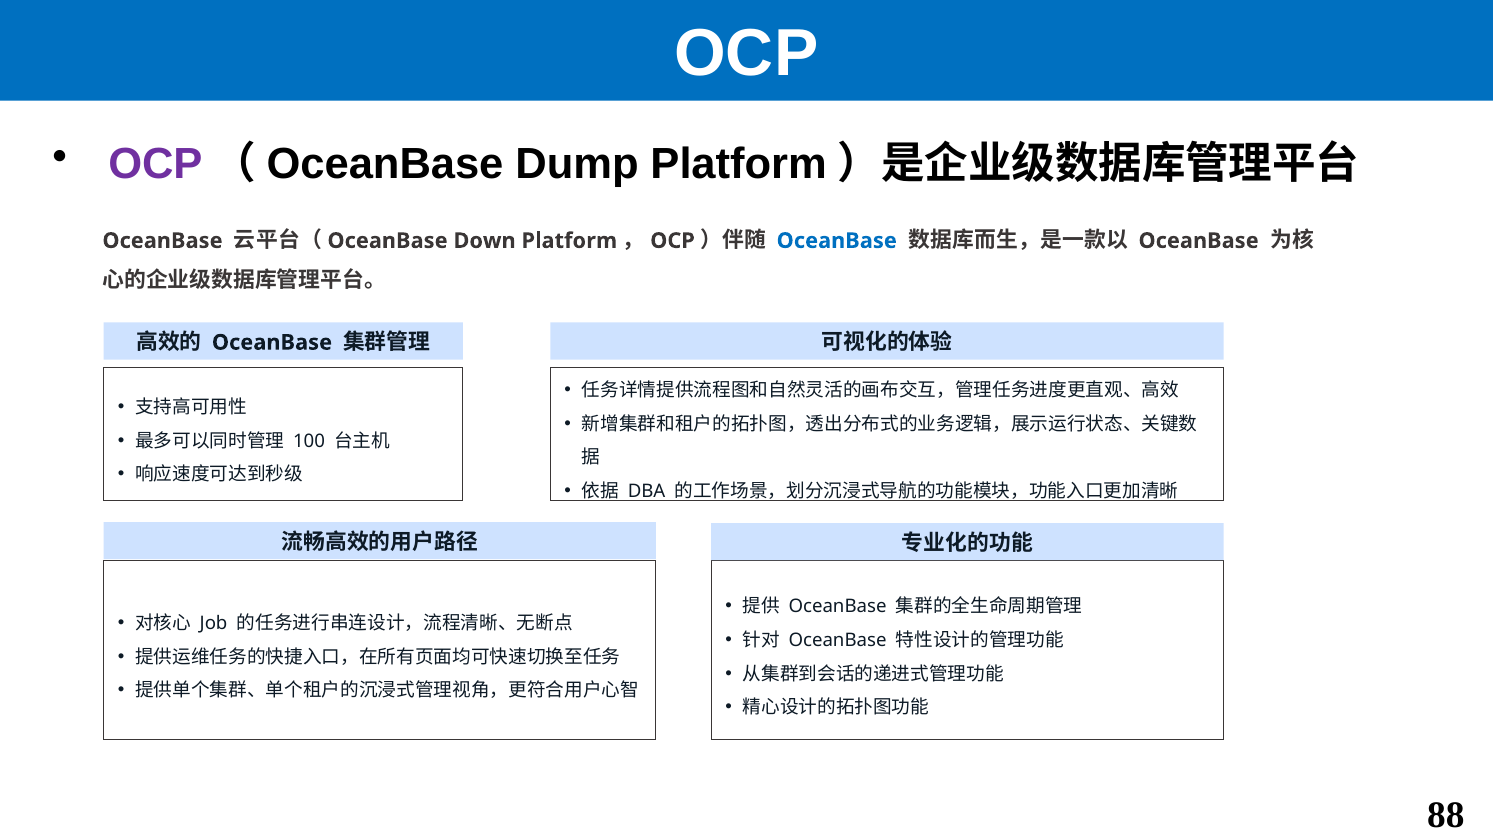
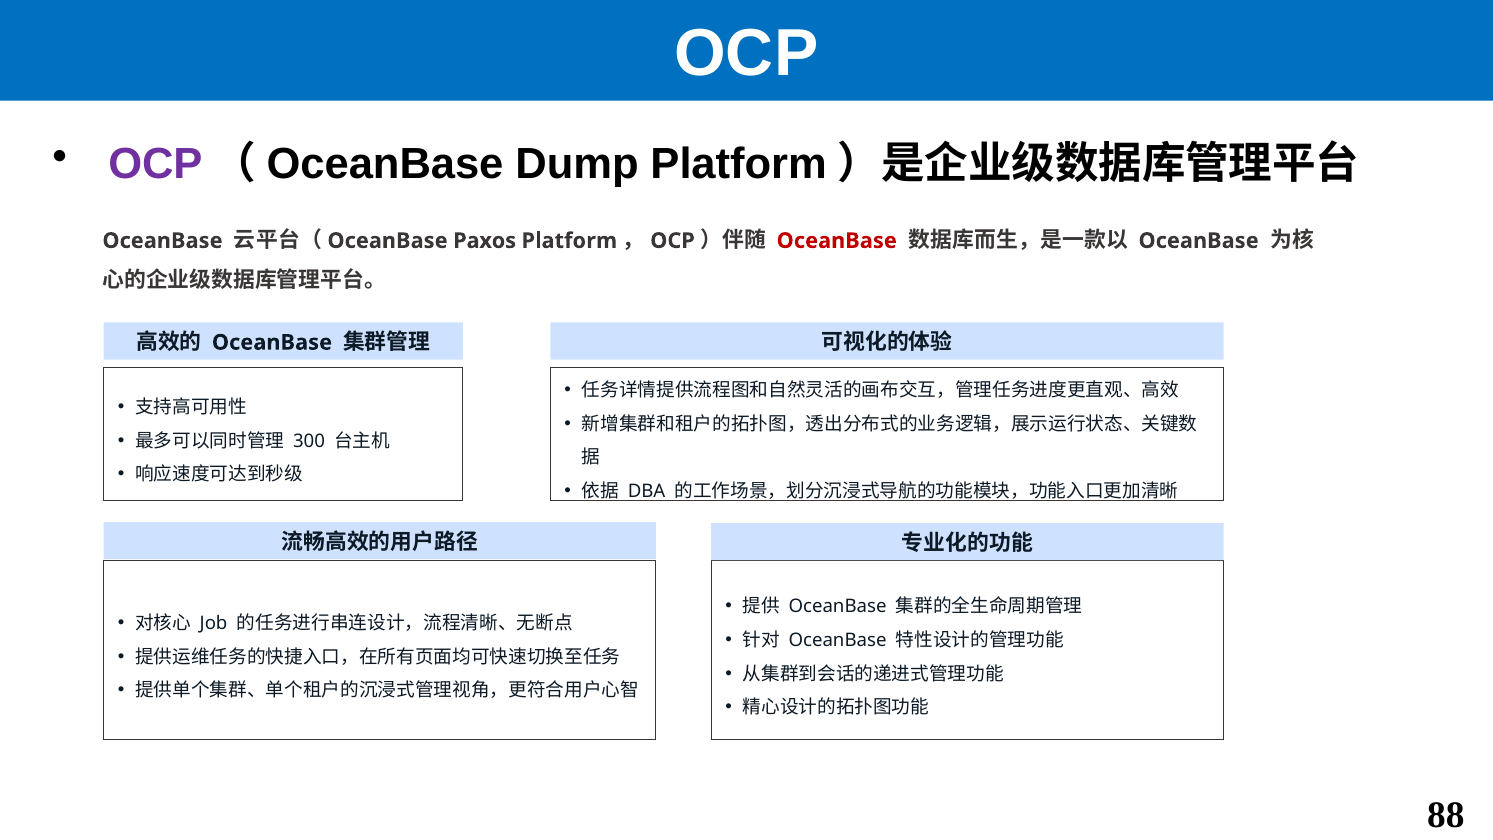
Down: Down -> Paxos
OceanBase at (837, 241) colour: blue -> red
100: 100 -> 300
